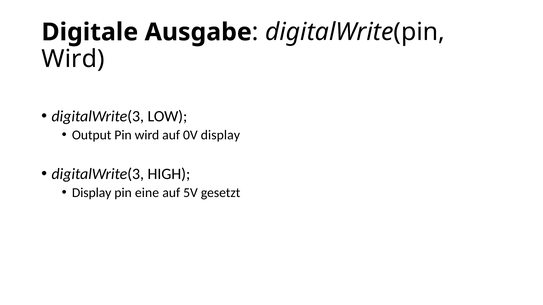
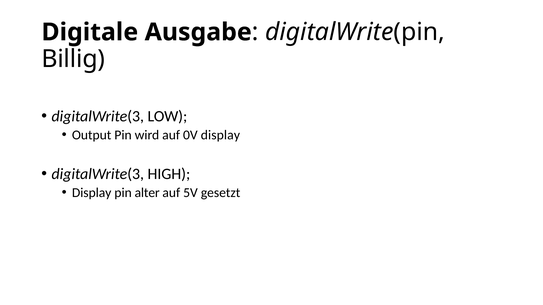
Wird at (73, 59): Wird -> Billig
eine: eine -> alter
